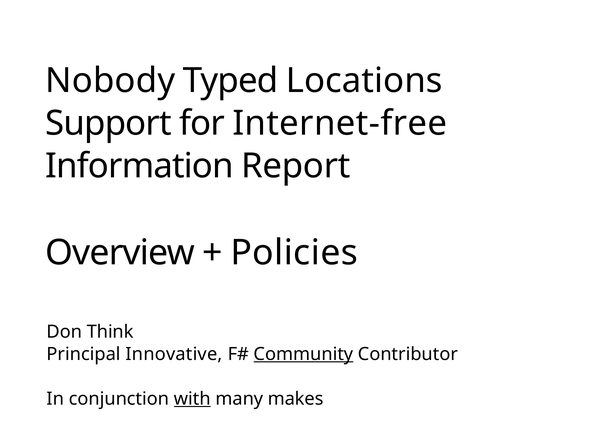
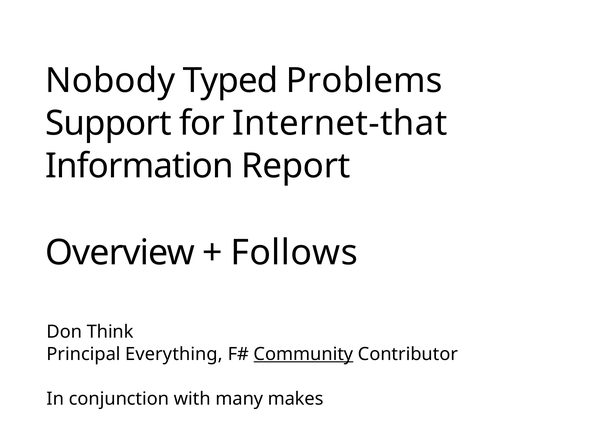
Locations: Locations -> Problems
Internet-free: Internet-free -> Internet-that
Policies: Policies -> Follows
Innovative: Innovative -> Everything
with underline: present -> none
